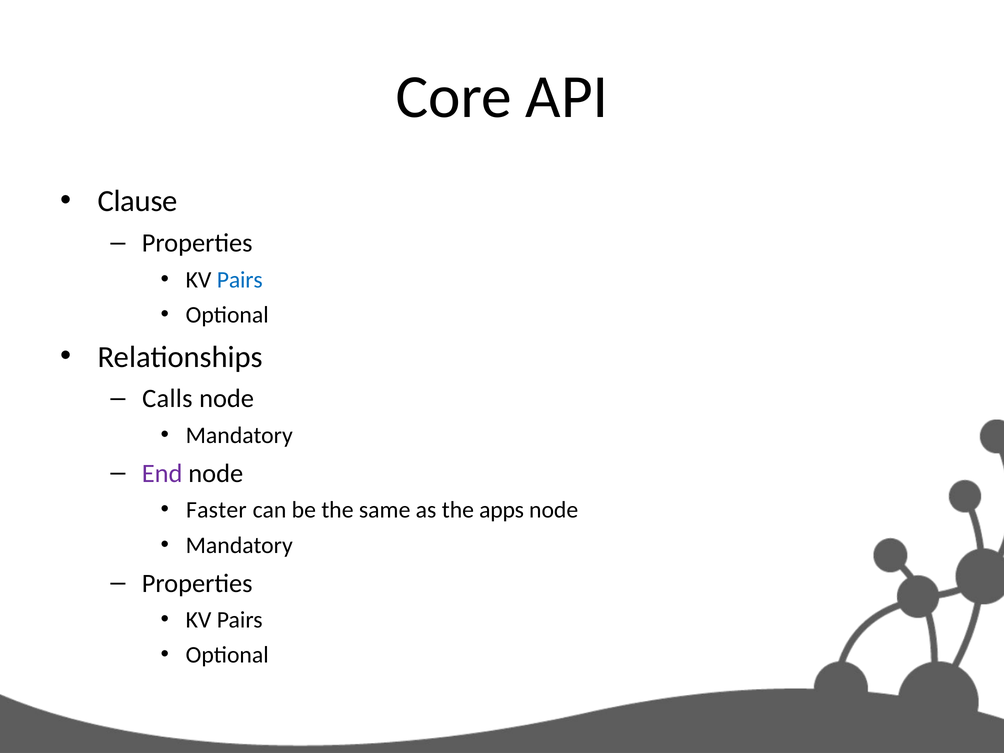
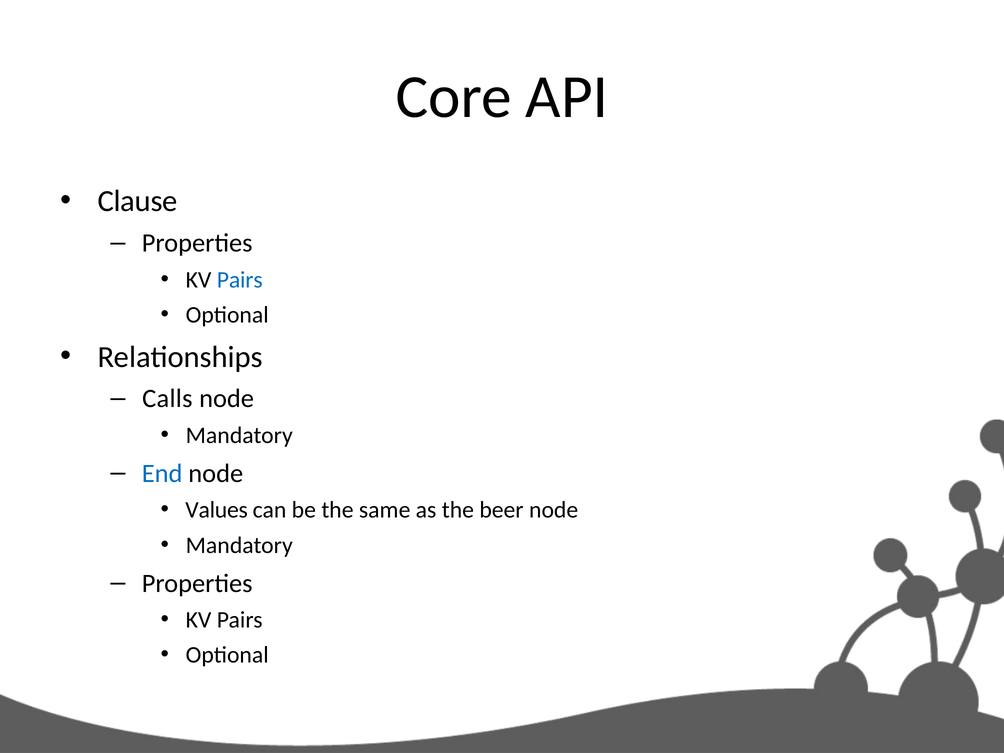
End colour: purple -> blue
Faster: Faster -> Values
apps: apps -> beer
